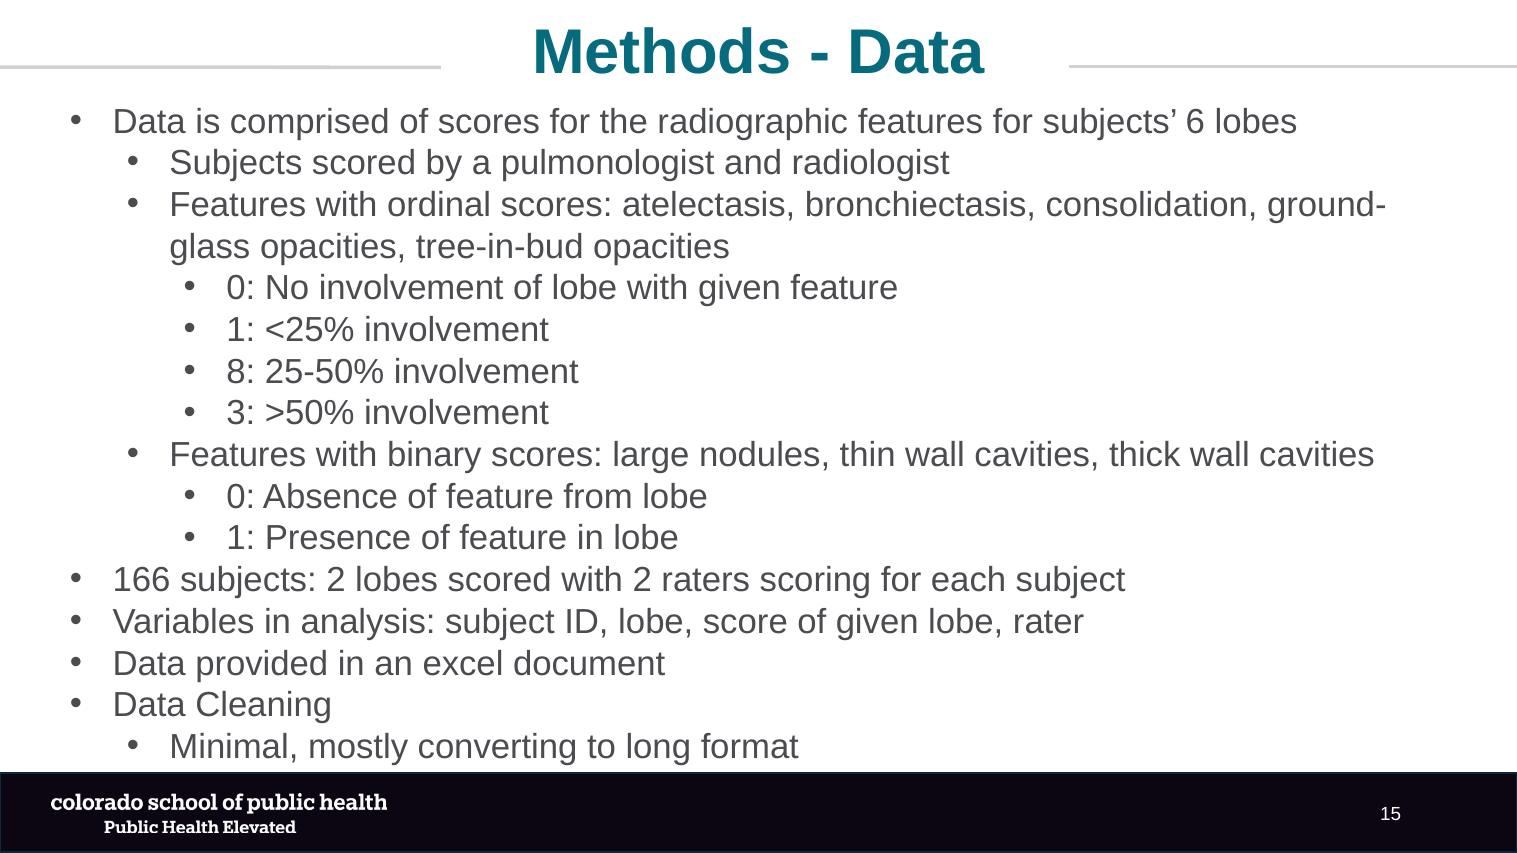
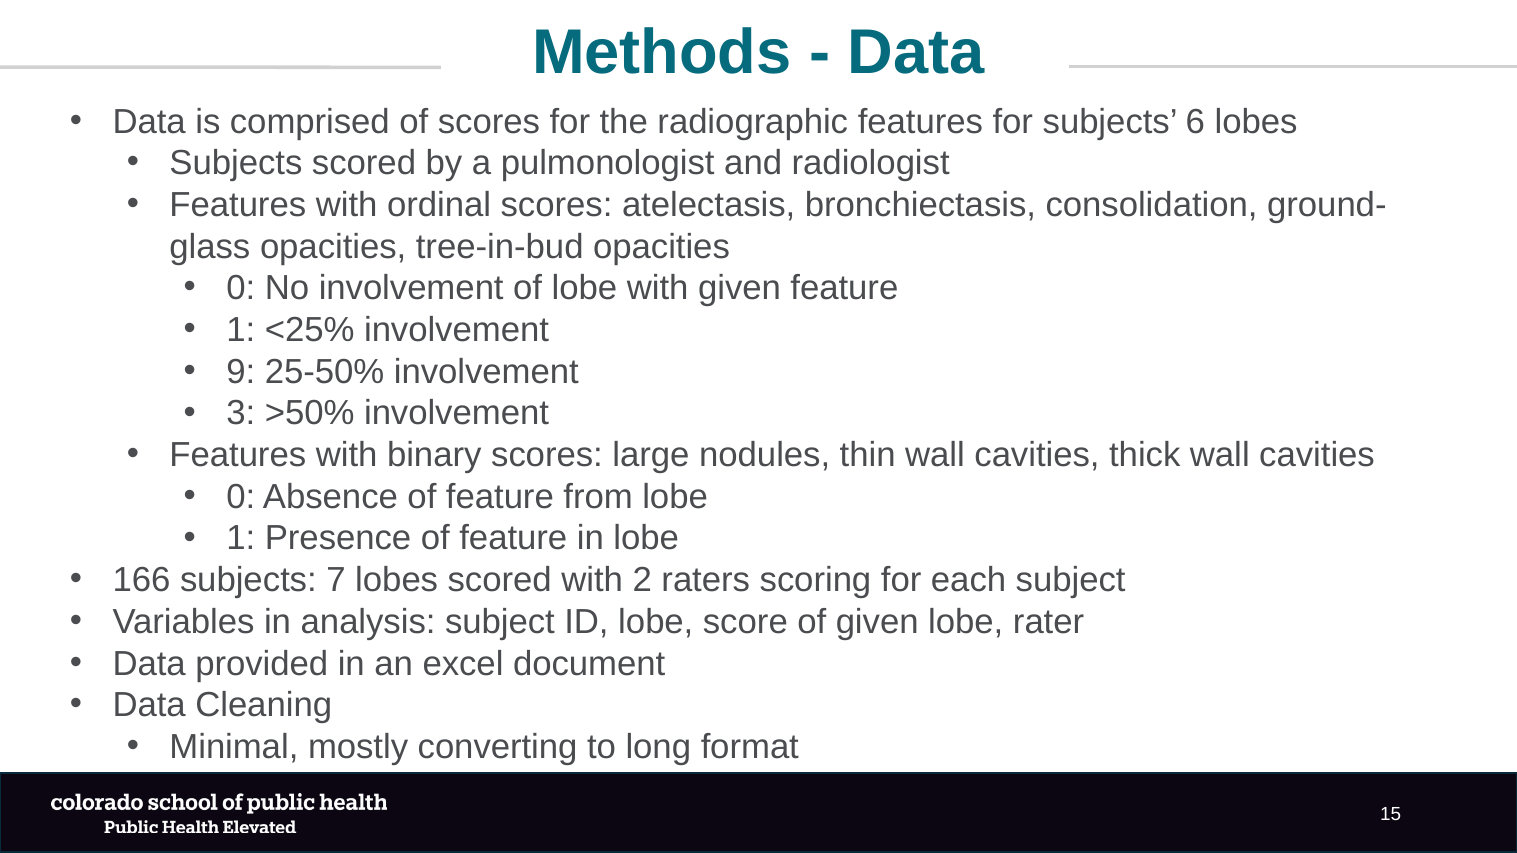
8: 8 -> 9
subjects 2: 2 -> 7
